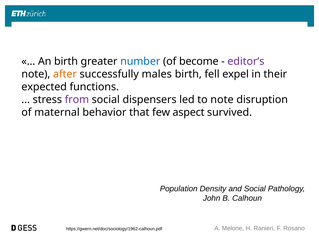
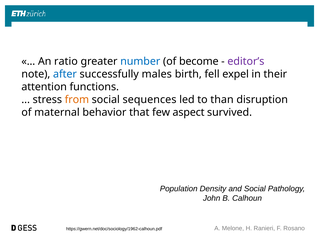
An birth: birth -> ratio
after colour: orange -> blue
expected: expected -> attention
from colour: purple -> orange
dispensers: dispensers -> sequences
to note: note -> than
